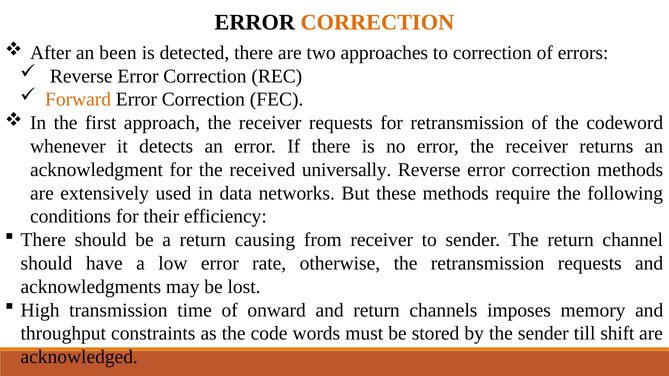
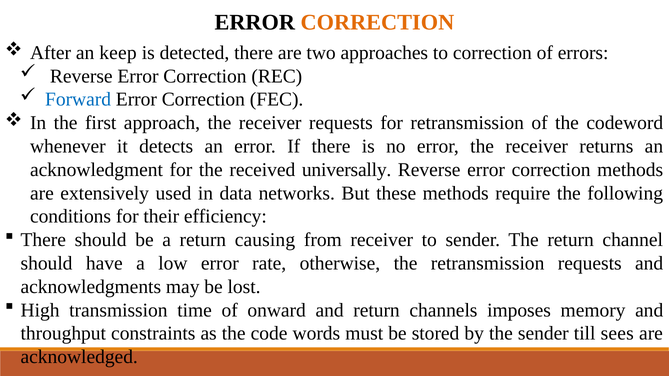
been: been -> keep
Forward colour: orange -> blue
shift: shift -> sees
